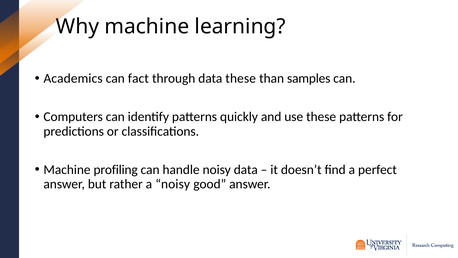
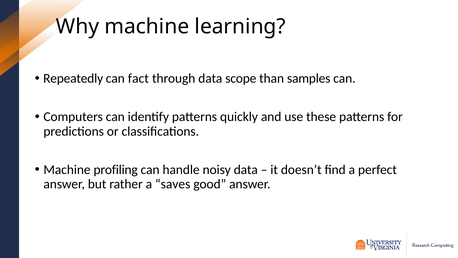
Academics: Academics -> Repeatedly
data these: these -> scope
a noisy: noisy -> saves
